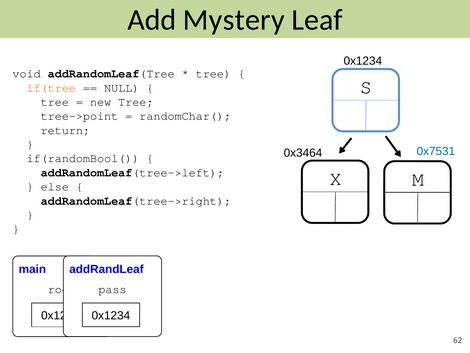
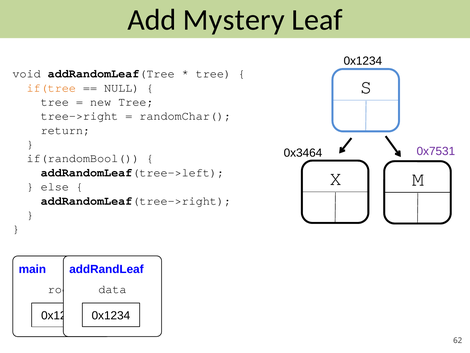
tree->point: tree->point -> tree->right
0x7531 colour: blue -> purple
pass: pass -> data
